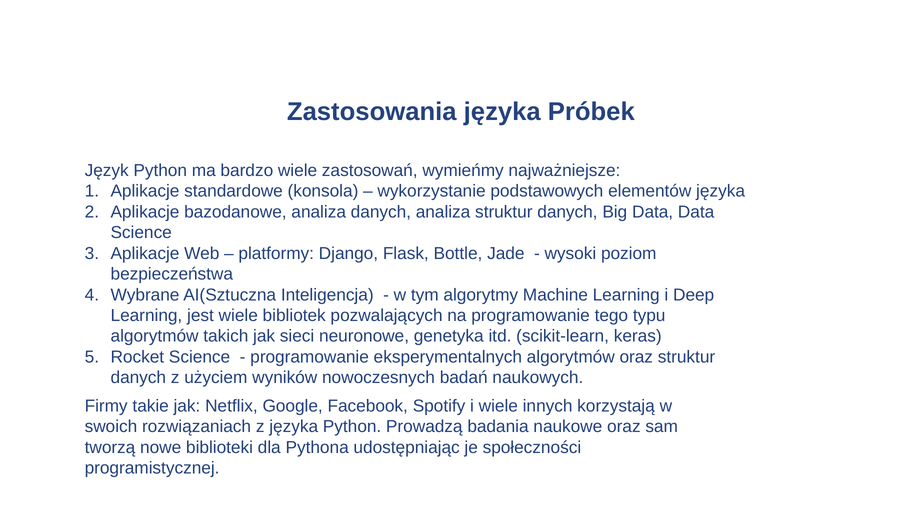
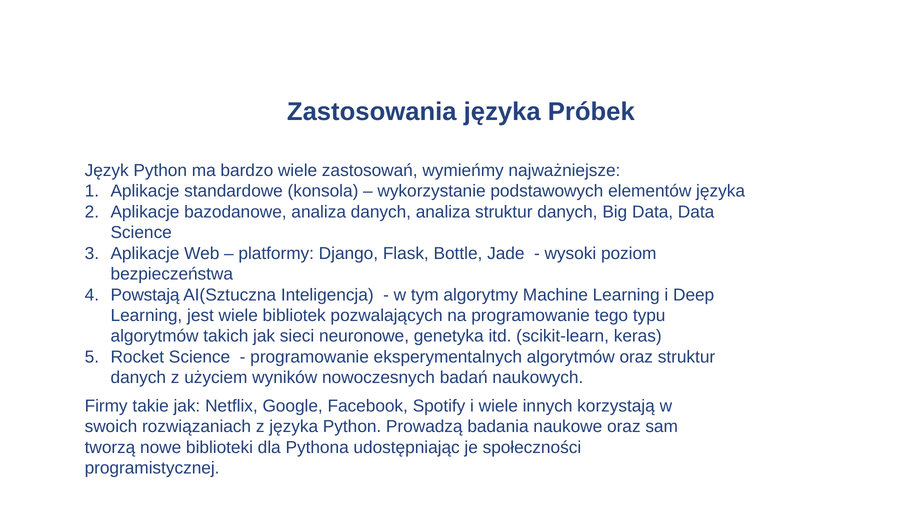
Wybrane: Wybrane -> Powstają
